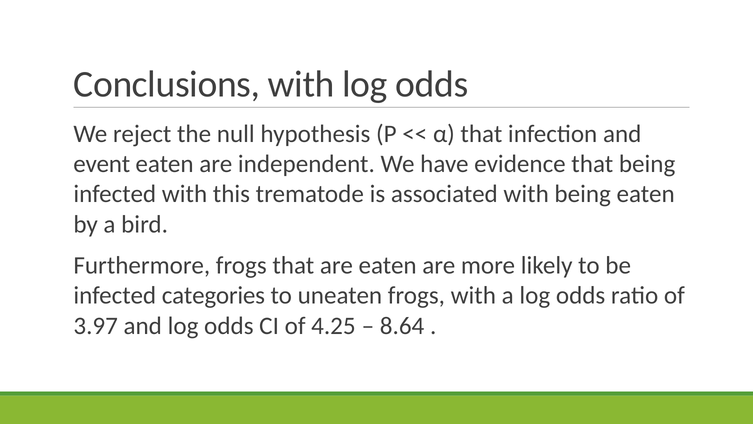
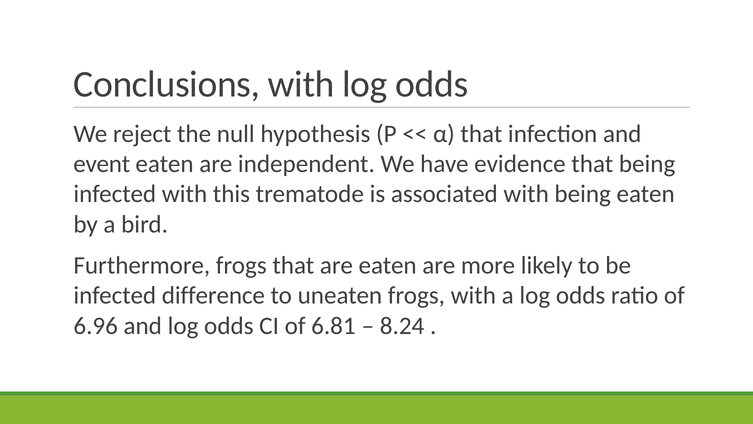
categories: categories -> difference
3.97: 3.97 -> 6.96
4.25: 4.25 -> 6.81
8.64: 8.64 -> 8.24
